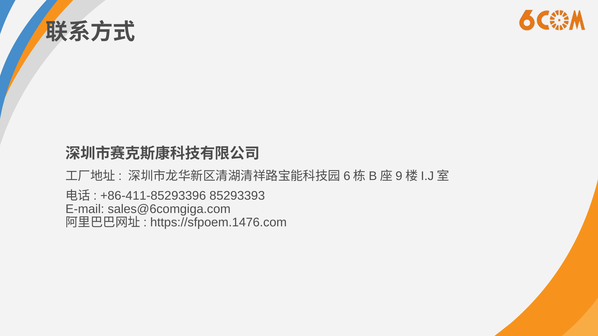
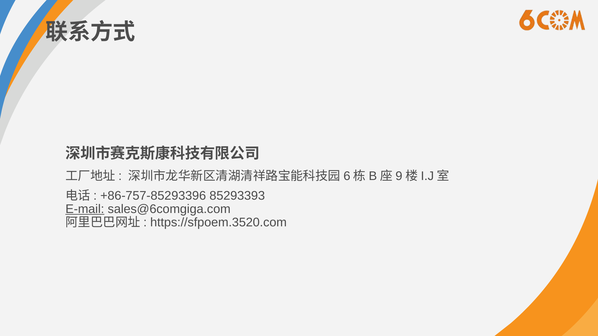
+86-411-85293396: +86-411-85293396 -> +86-757-85293396
E-mail underline: none -> present
https://sfpoem.1476.com: https://sfpoem.1476.com -> https://sfpoem.3520.com
